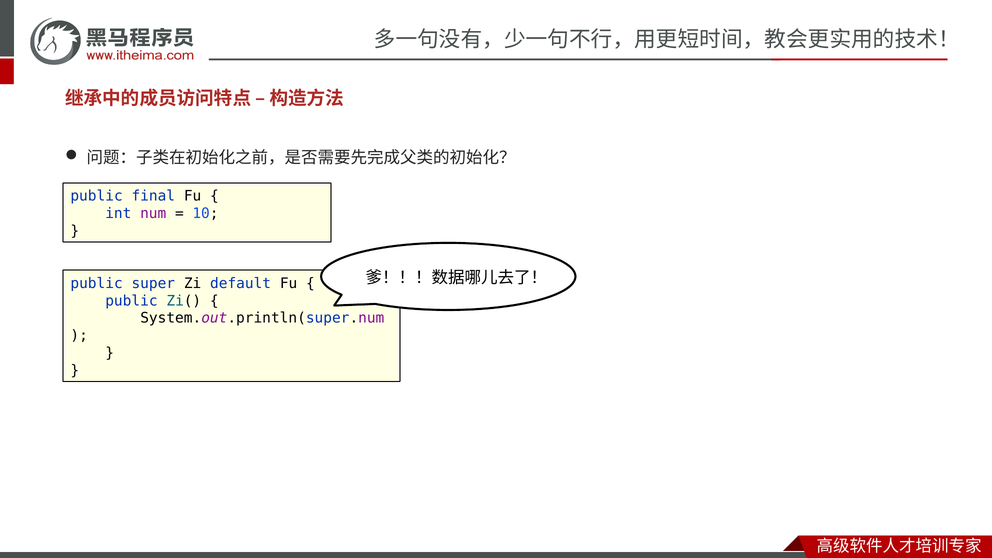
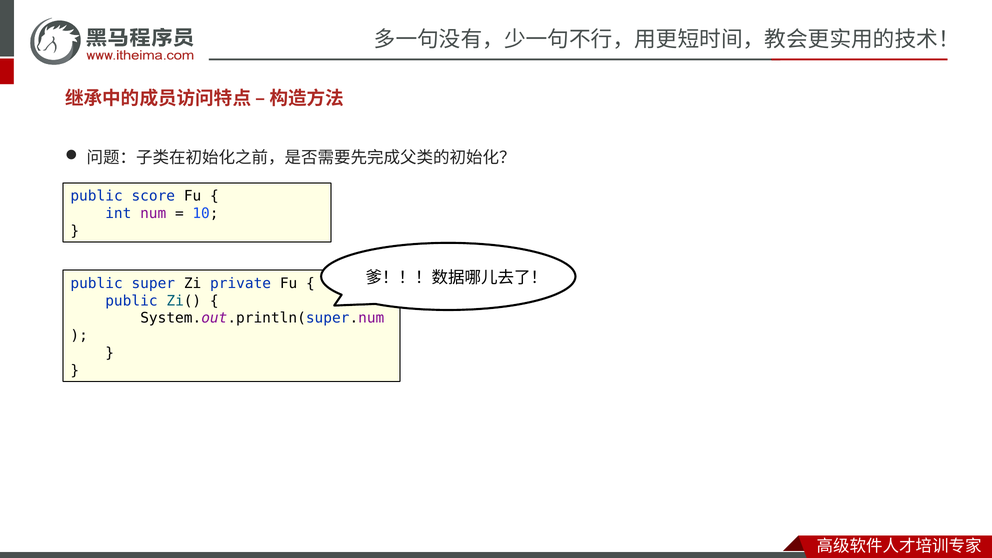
final: final -> score
default: default -> private
